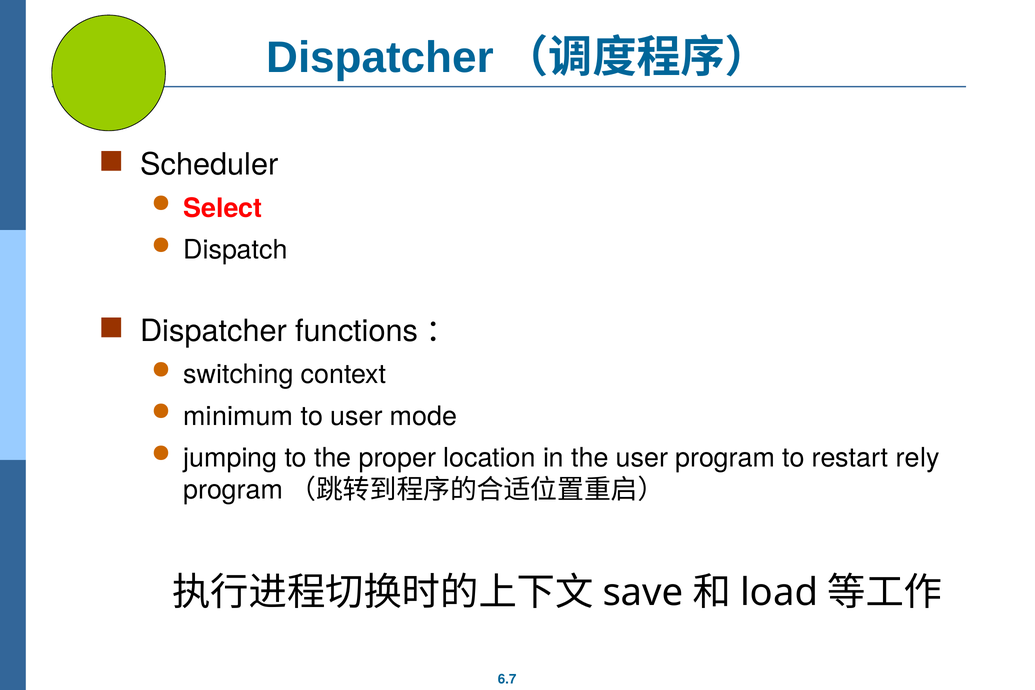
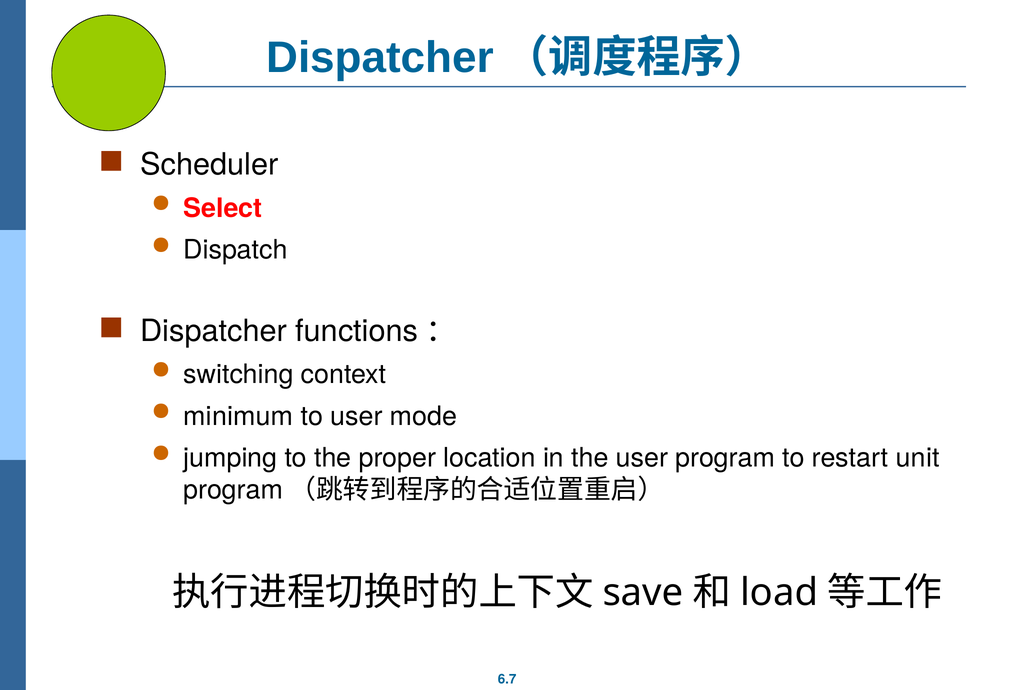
rely: rely -> unit
